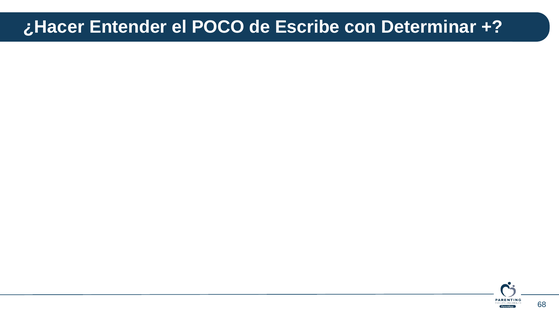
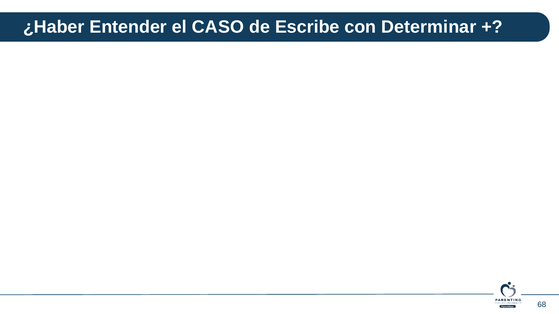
¿Hacer: ¿Hacer -> ¿Haber
POCO: POCO -> CASO
